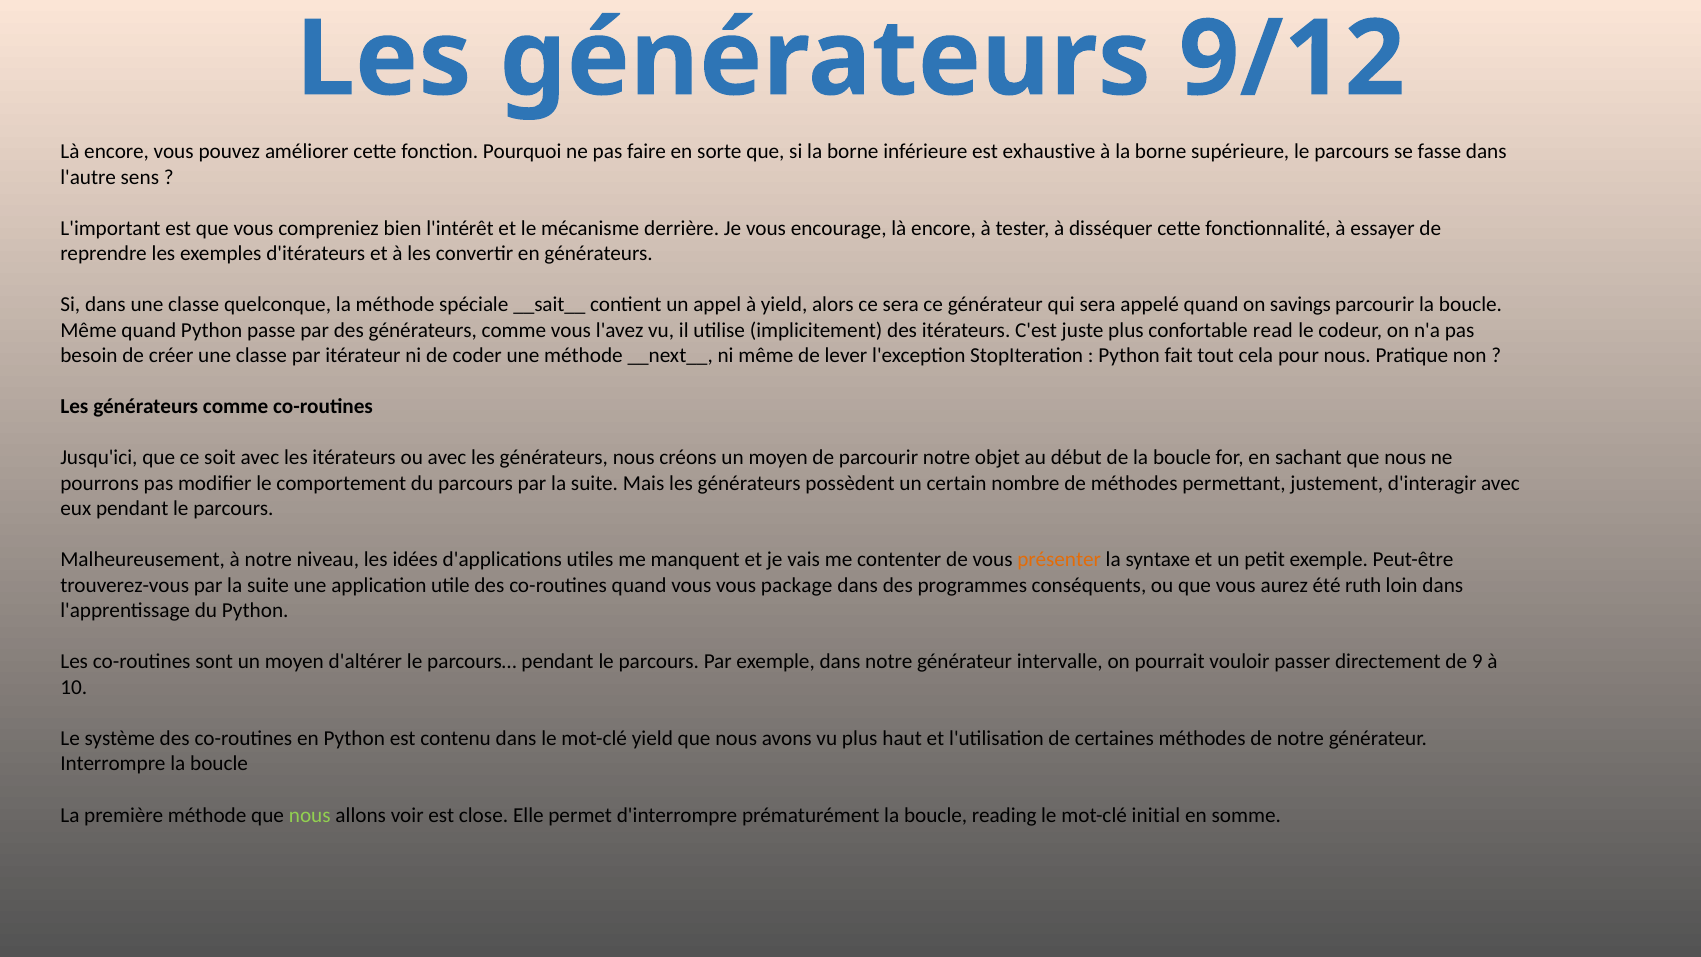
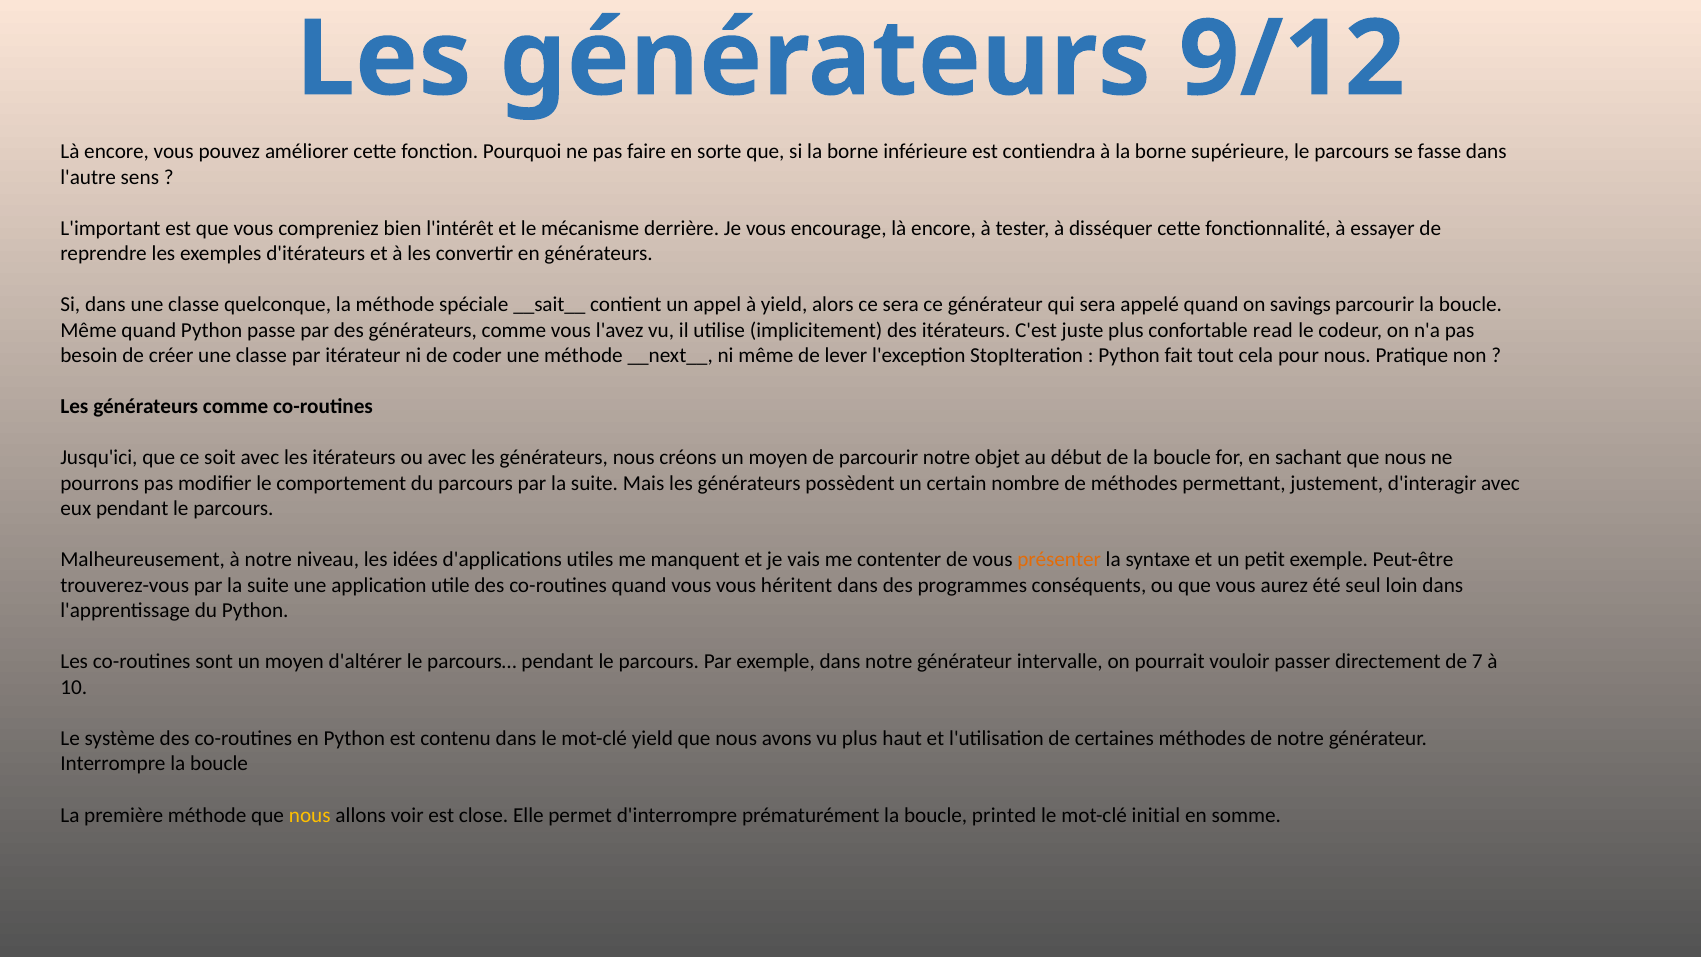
exhaustive: exhaustive -> contiendra
package: package -> héritent
ruth: ruth -> seul
9: 9 -> 7
nous at (310, 815) colour: light green -> yellow
reading: reading -> printed
